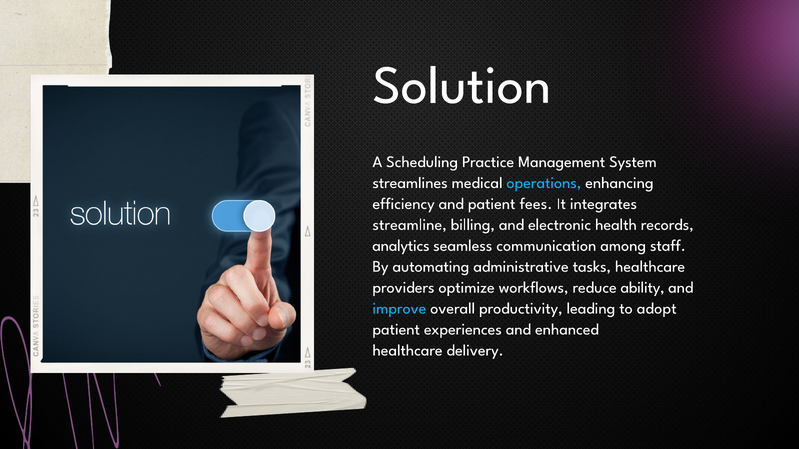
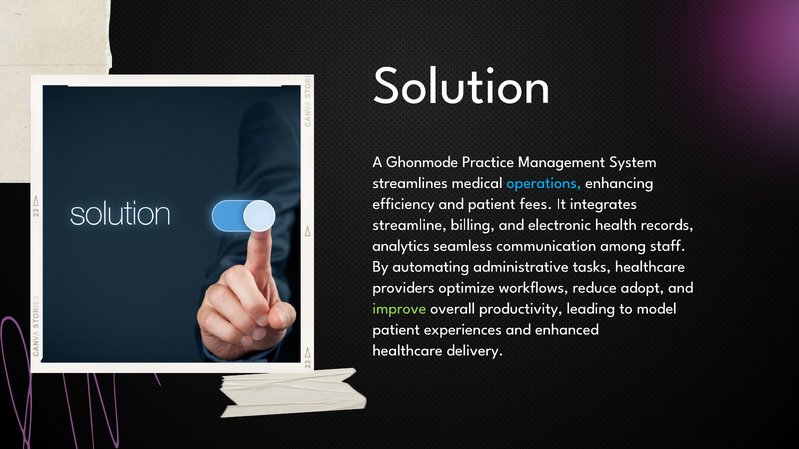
Scheduling: Scheduling -> Ghonmode
ability: ability -> adopt
improve colour: light blue -> light green
adopt: adopt -> model
